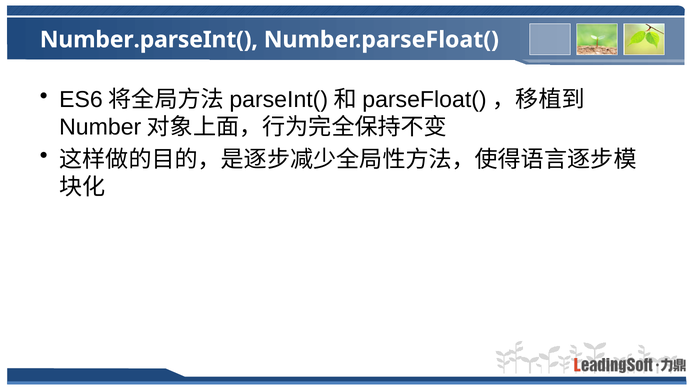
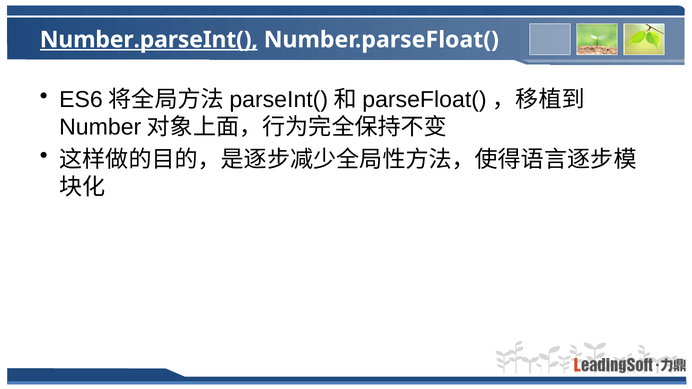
Number.parseInt( underline: none -> present
